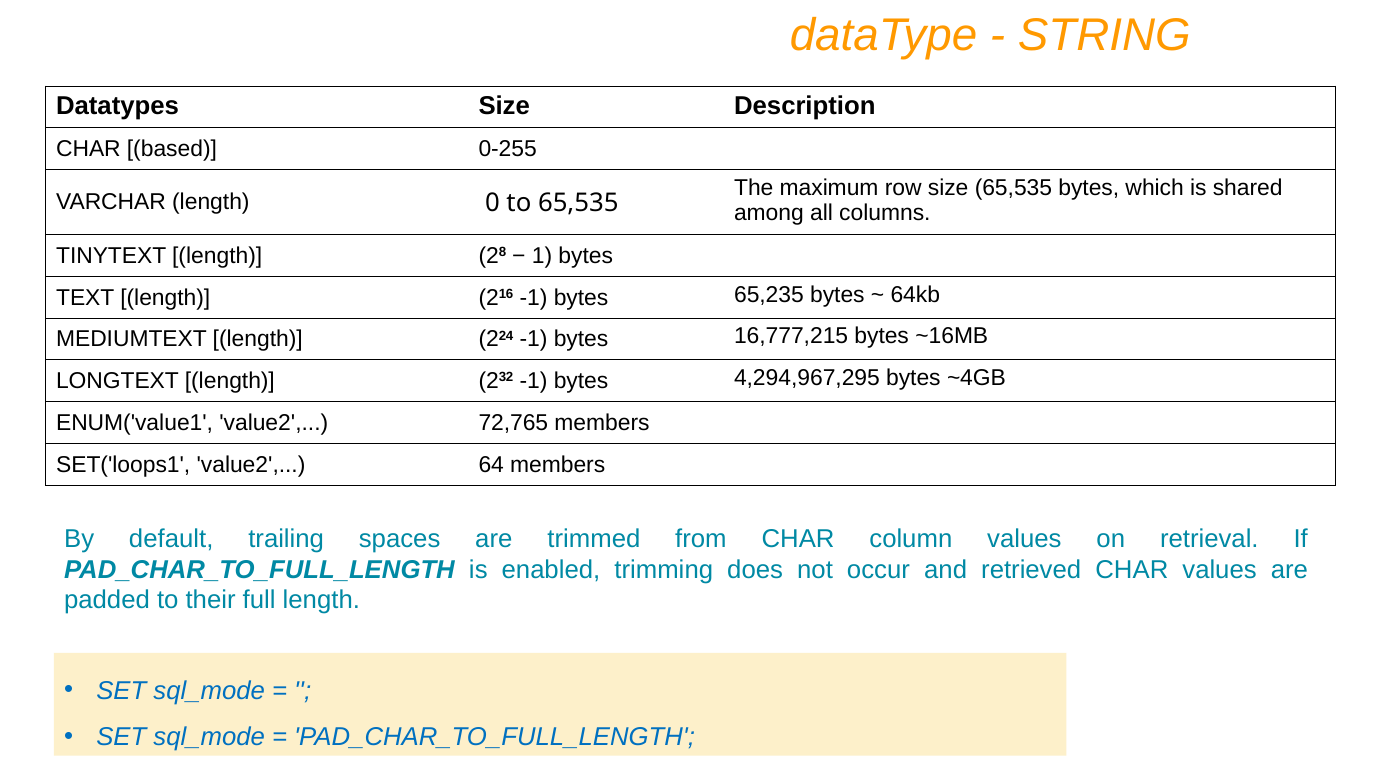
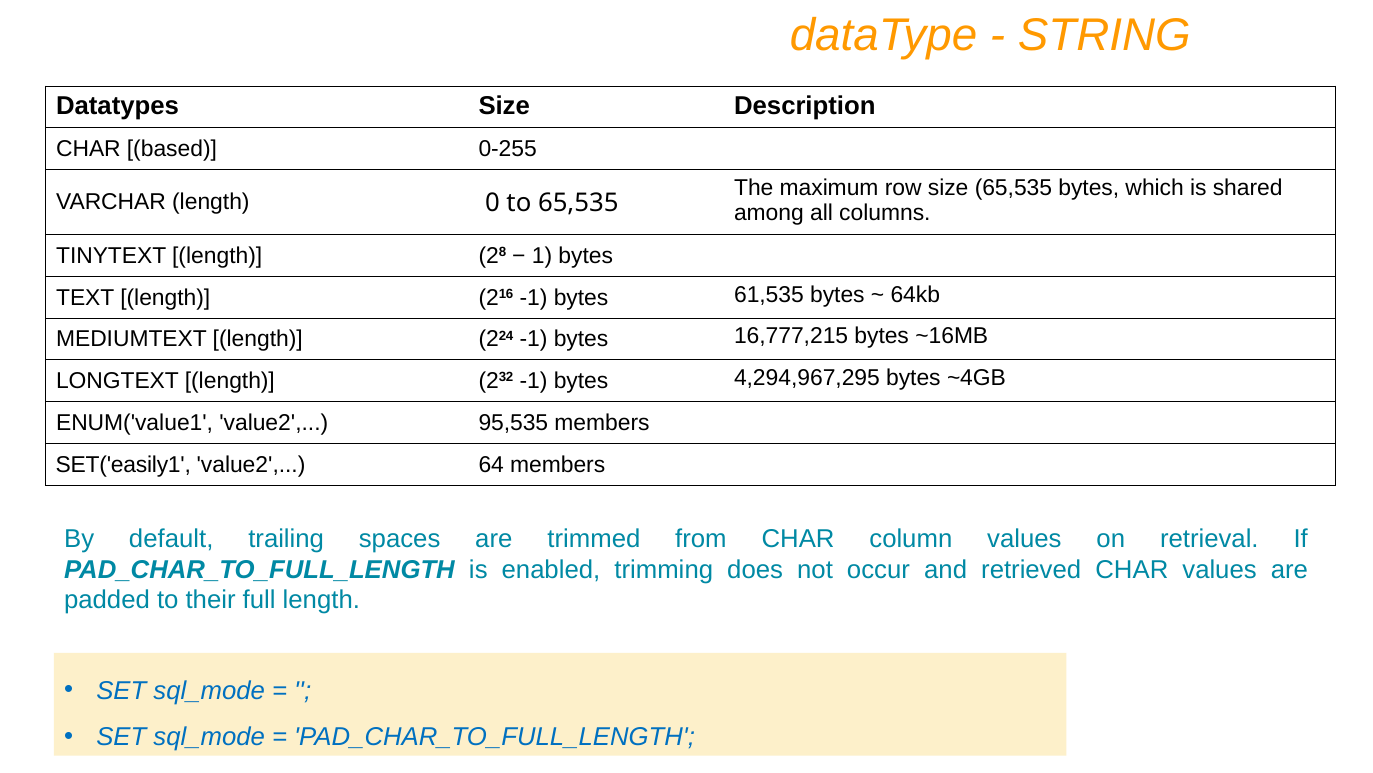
65,235: 65,235 -> 61,535
72,765: 72,765 -> 95,535
SET('loops1: SET('loops1 -> SET('easily1
